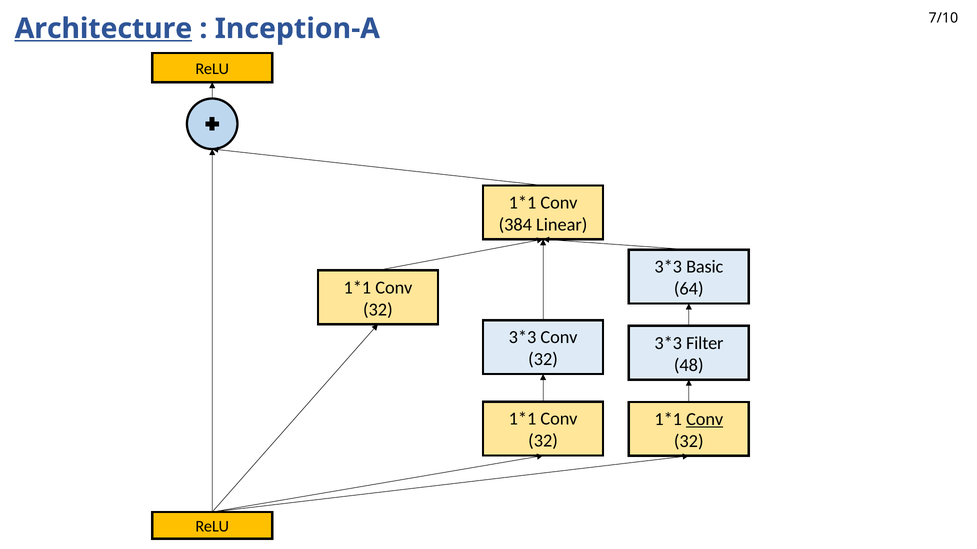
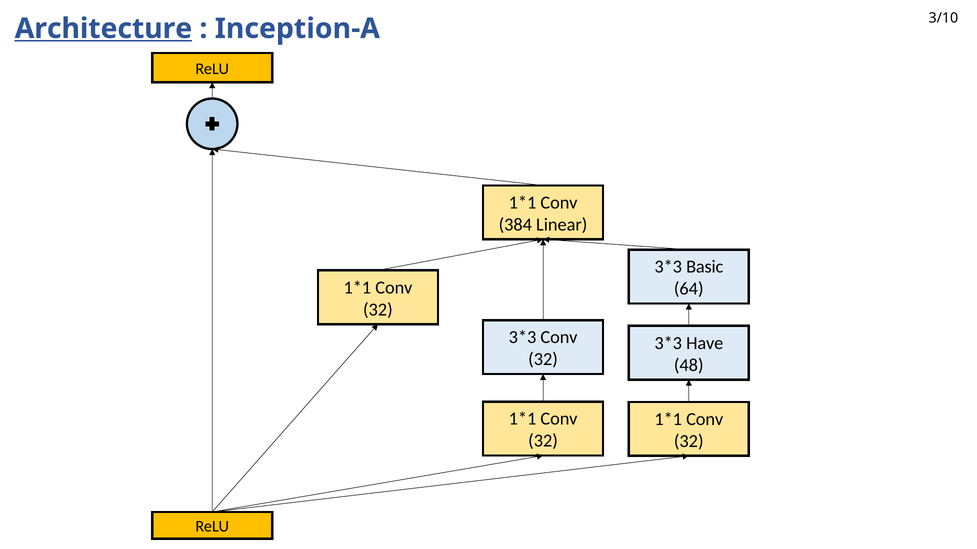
7/10: 7/10 -> 3/10
Filter: Filter -> Have
Conv at (705, 420) underline: present -> none
